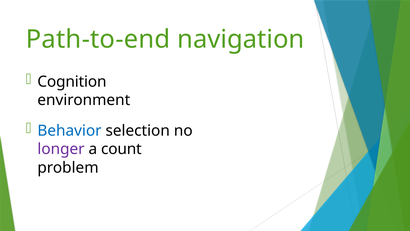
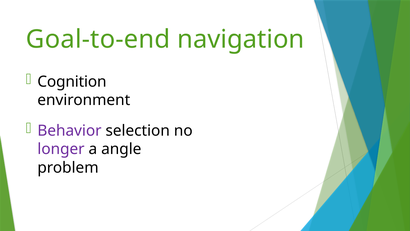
Path-to-end: Path-to-end -> Goal-to-end
Behavior colour: blue -> purple
count: count -> angle
